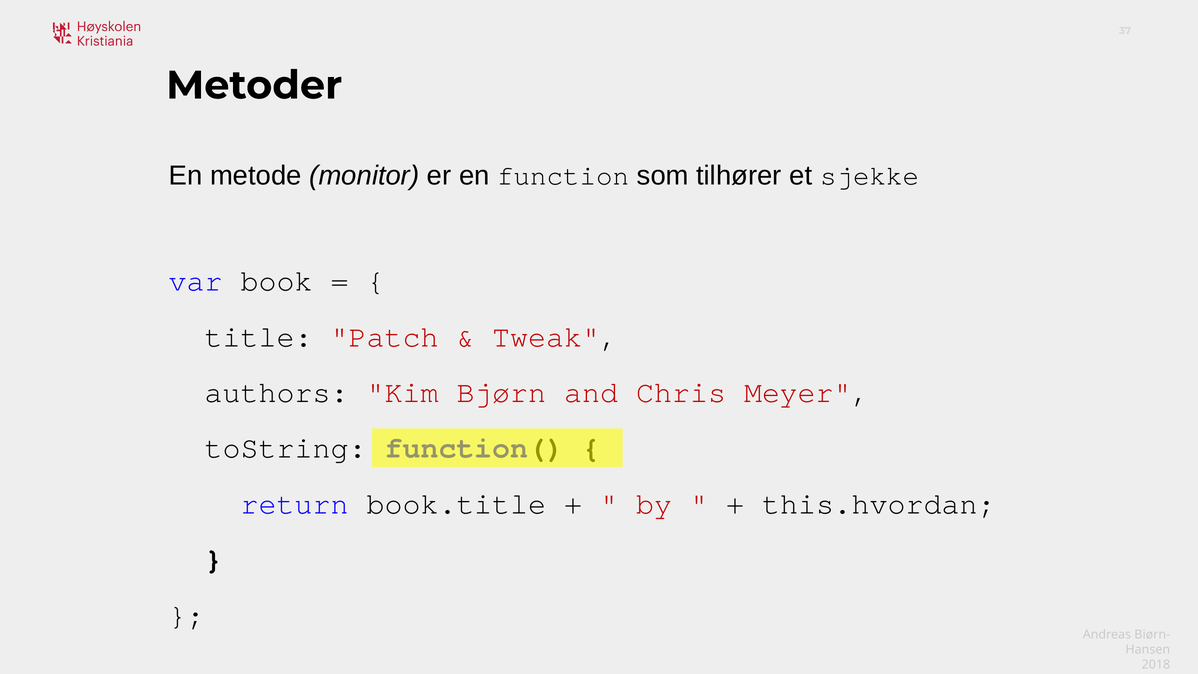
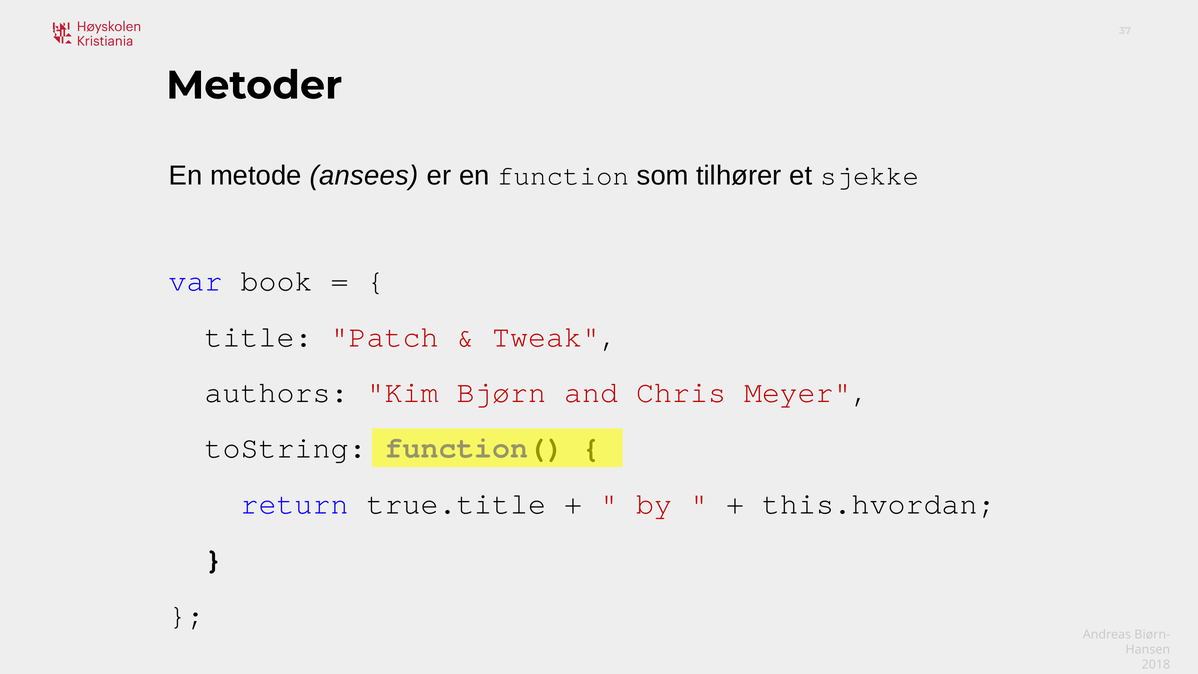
monitor: monitor -> ansees
book.title: book.title -> true.title
